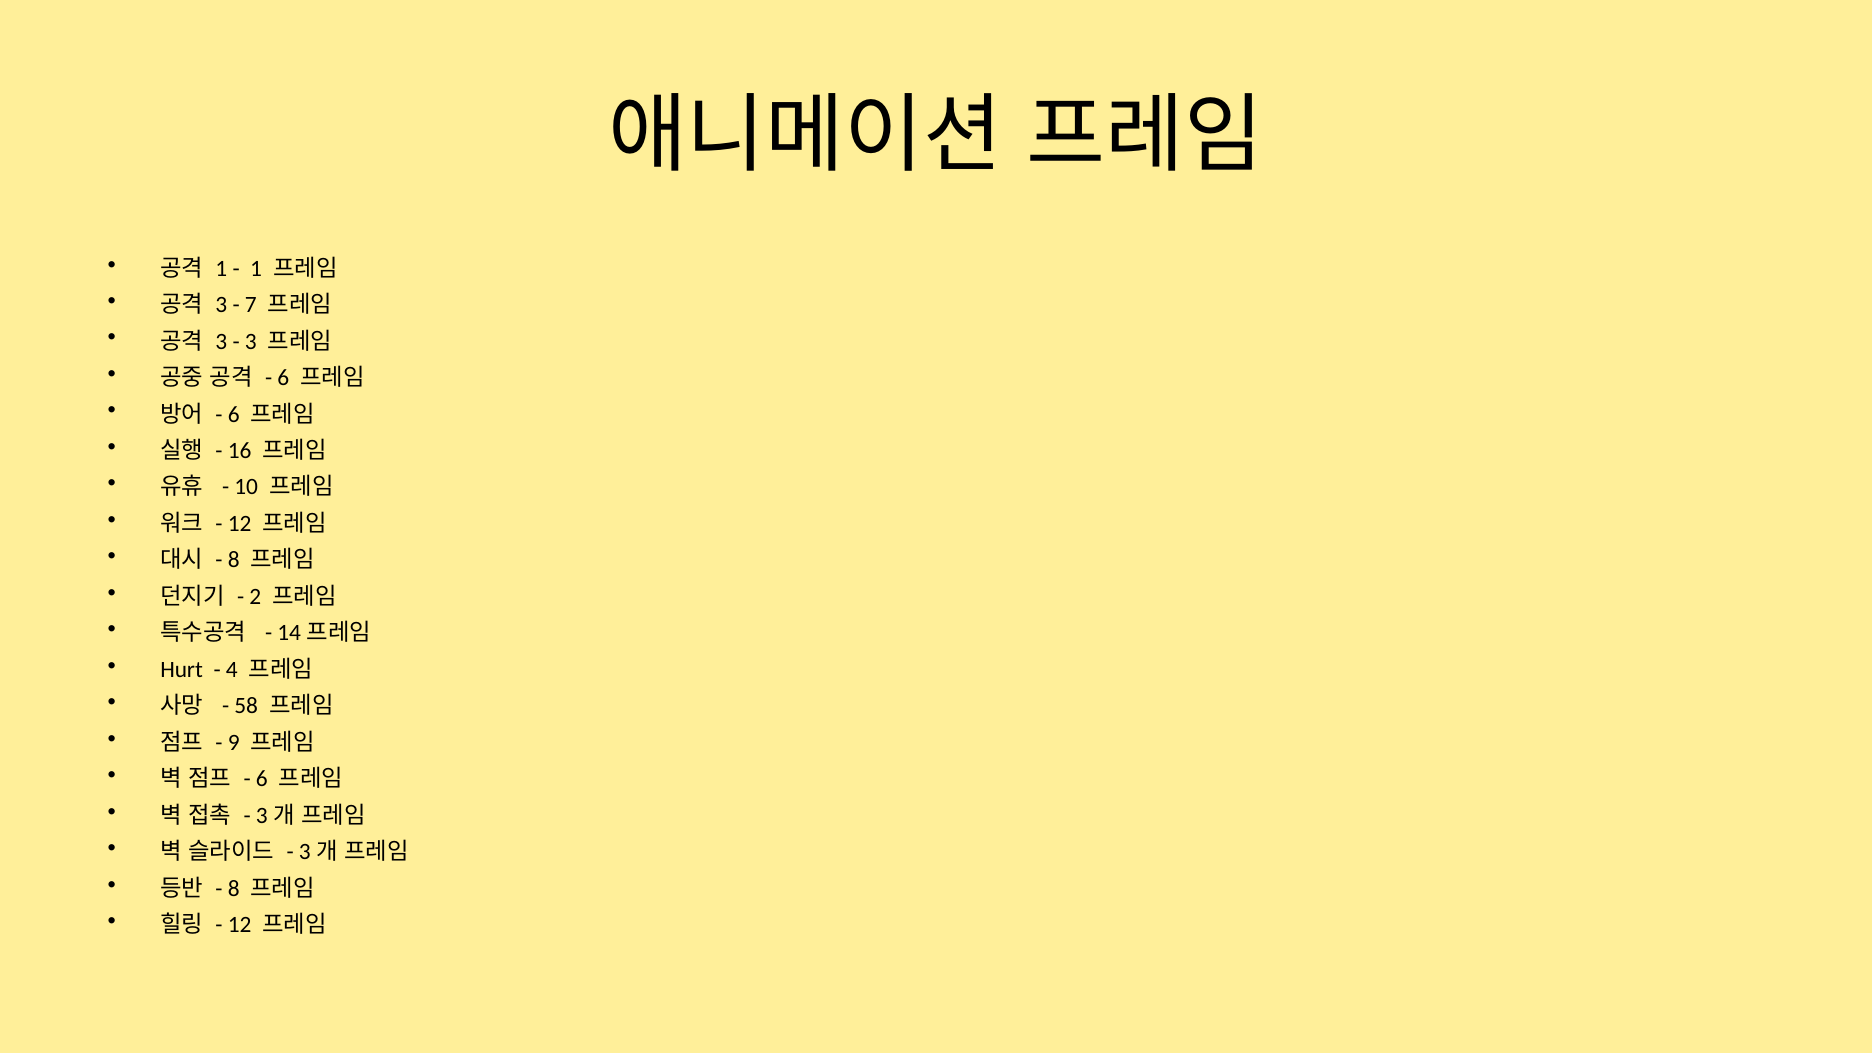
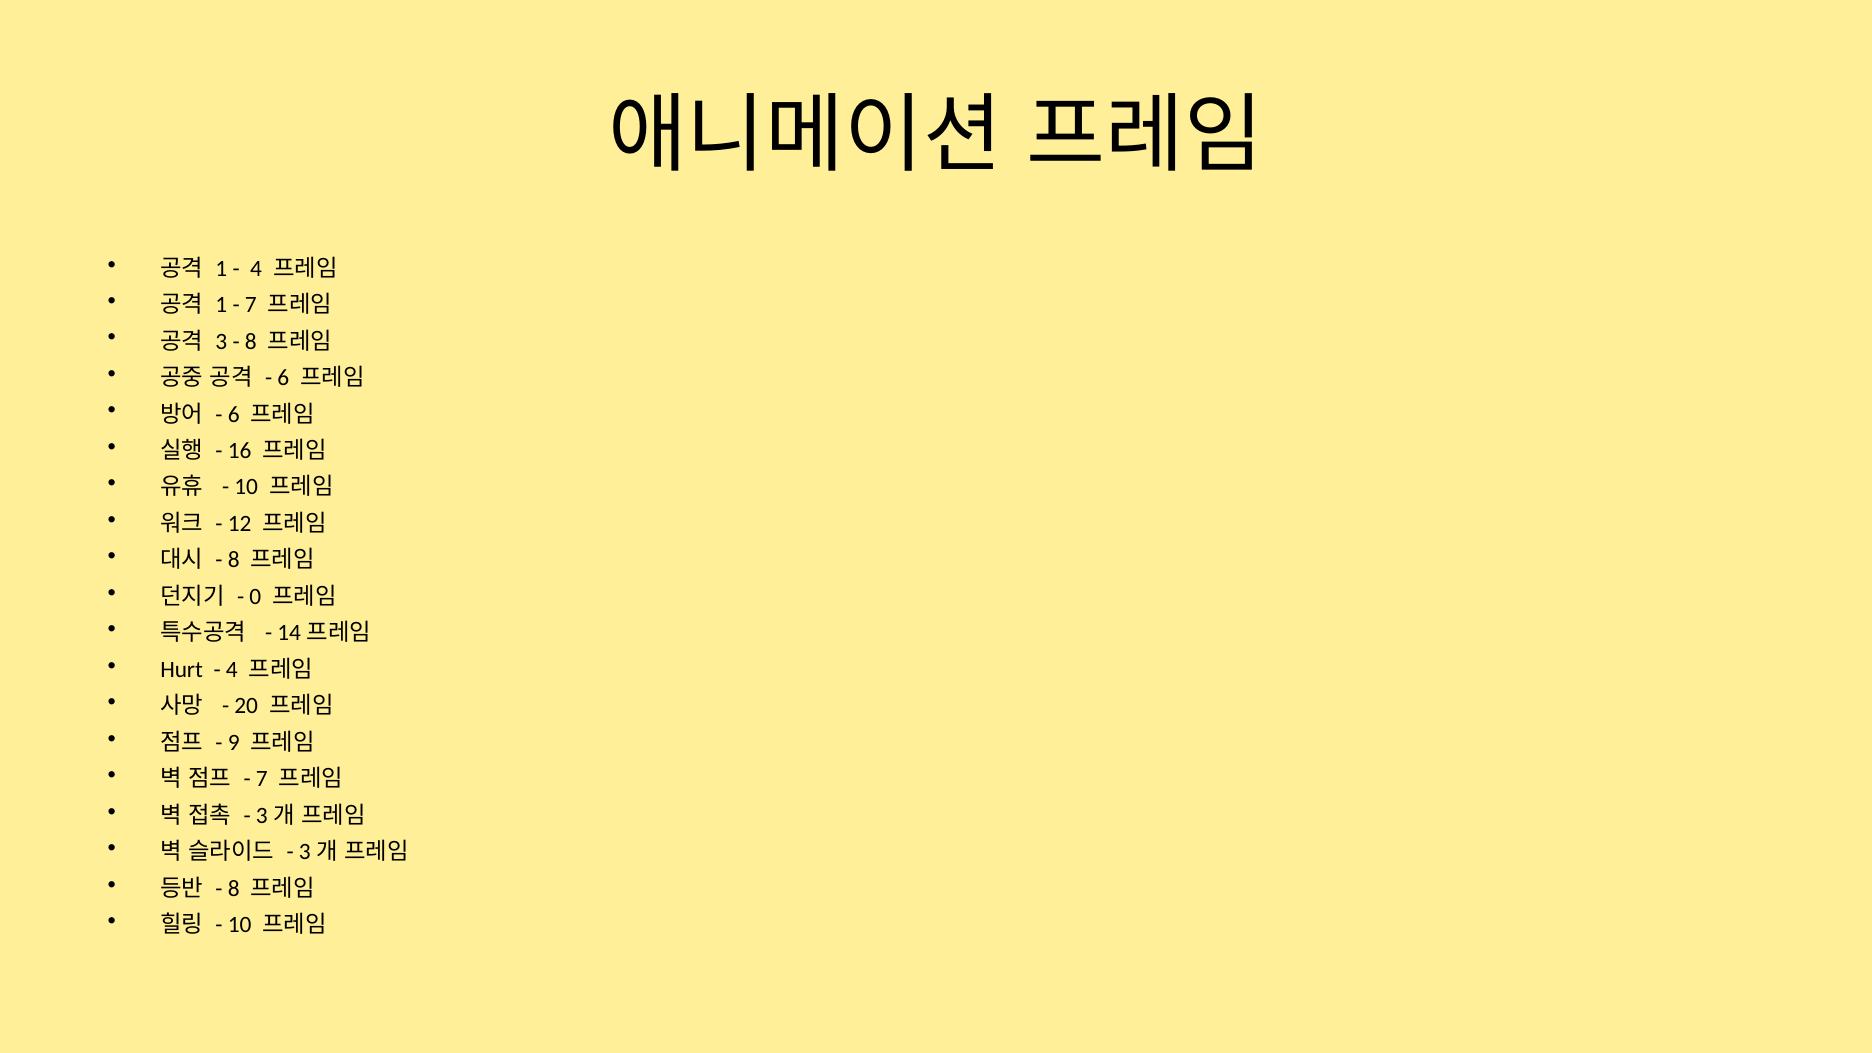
1 at (256, 268): 1 -> 4
3 at (221, 305): 3 -> 1
3 at (251, 341): 3 -> 8
2: 2 -> 0
58: 58 -> 20
6 at (262, 779): 6 -> 7
12 at (240, 925): 12 -> 10
